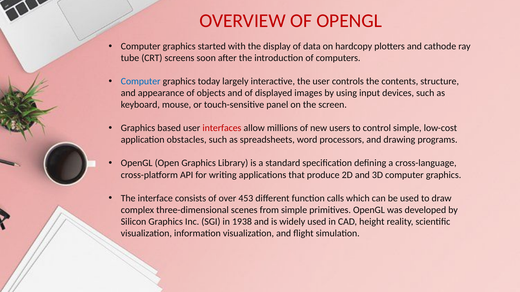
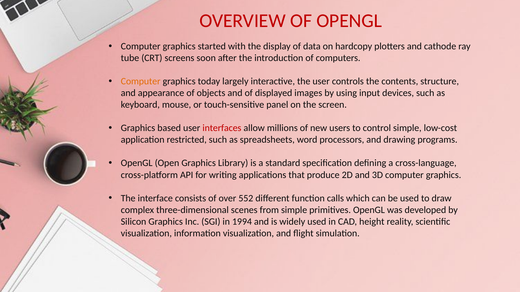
Computer at (141, 81) colour: blue -> orange
obstacles: obstacles -> restricted
453: 453 -> 552
1938: 1938 -> 1994
